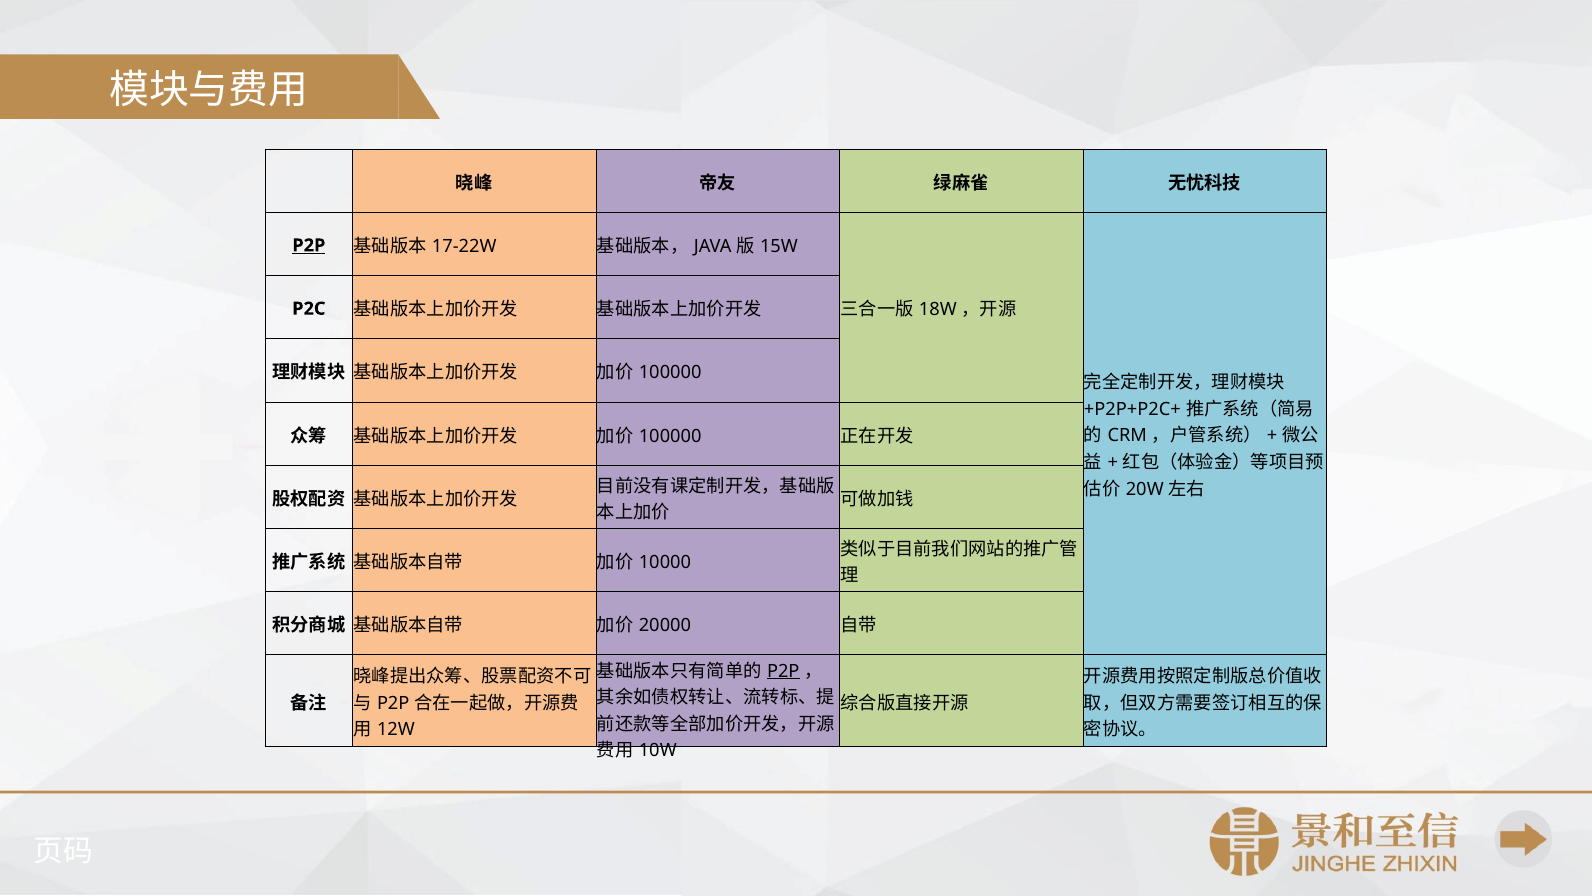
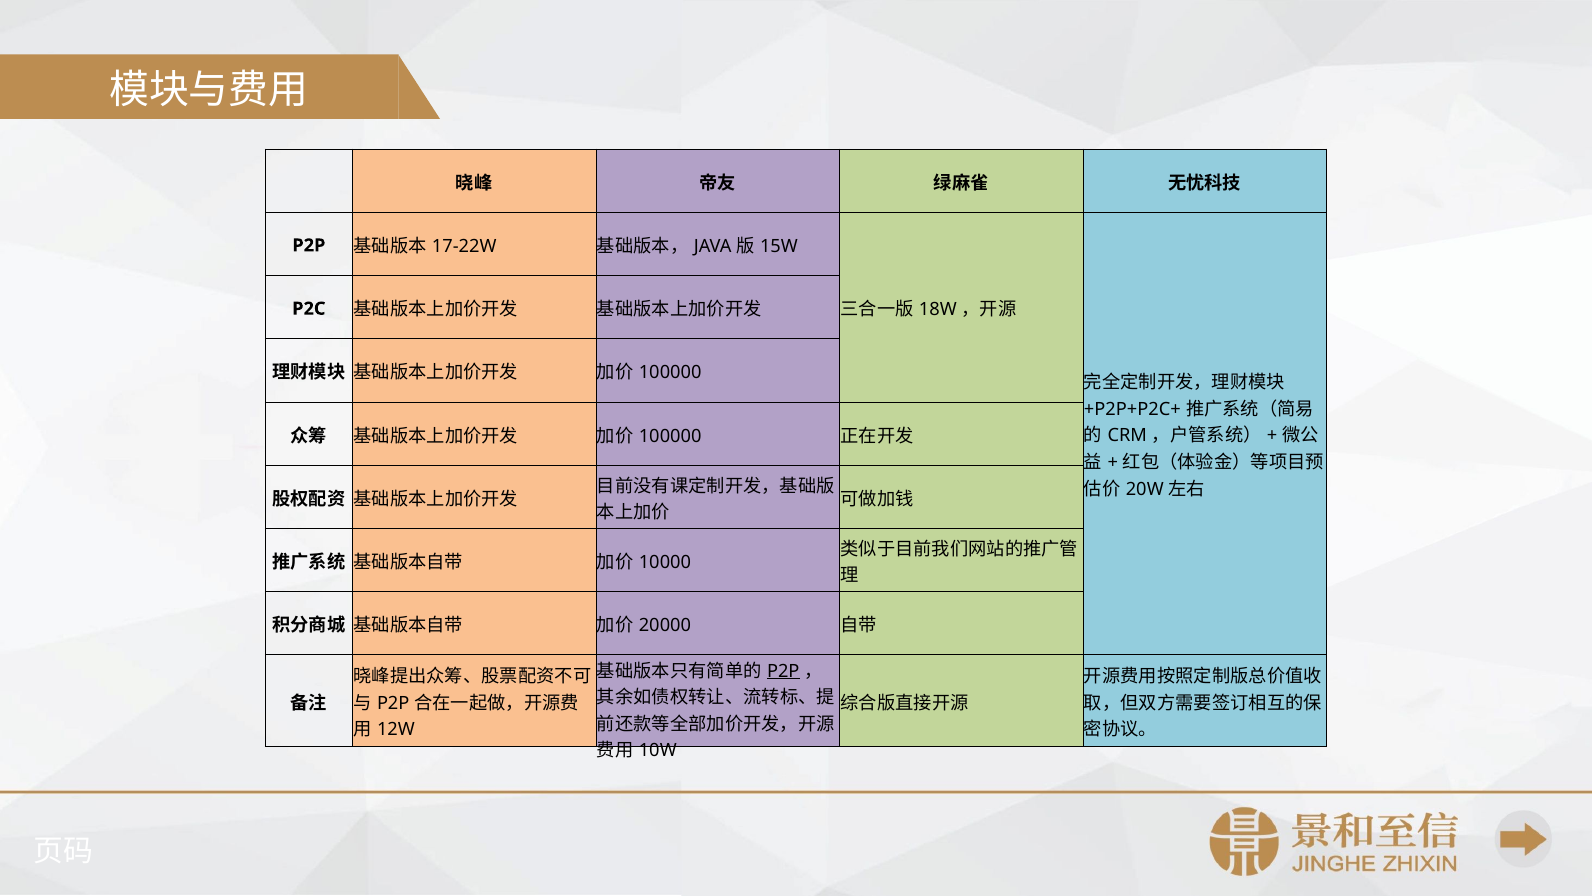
P2P at (309, 245) underline: present -> none
